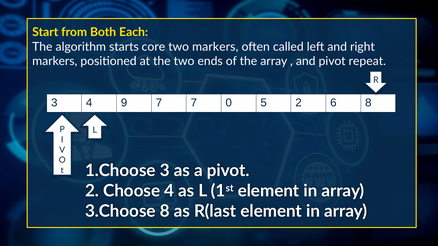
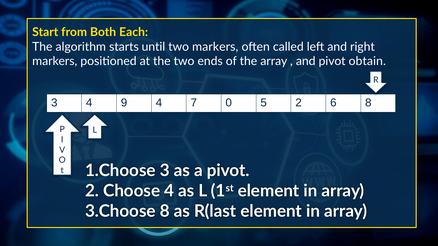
core: core -> until
repeat: repeat -> obtain
9 7: 7 -> 4
